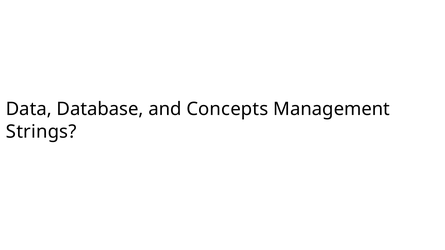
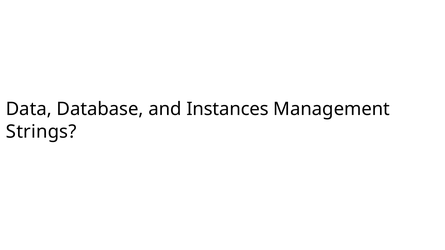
Concepts: Concepts -> Instances
